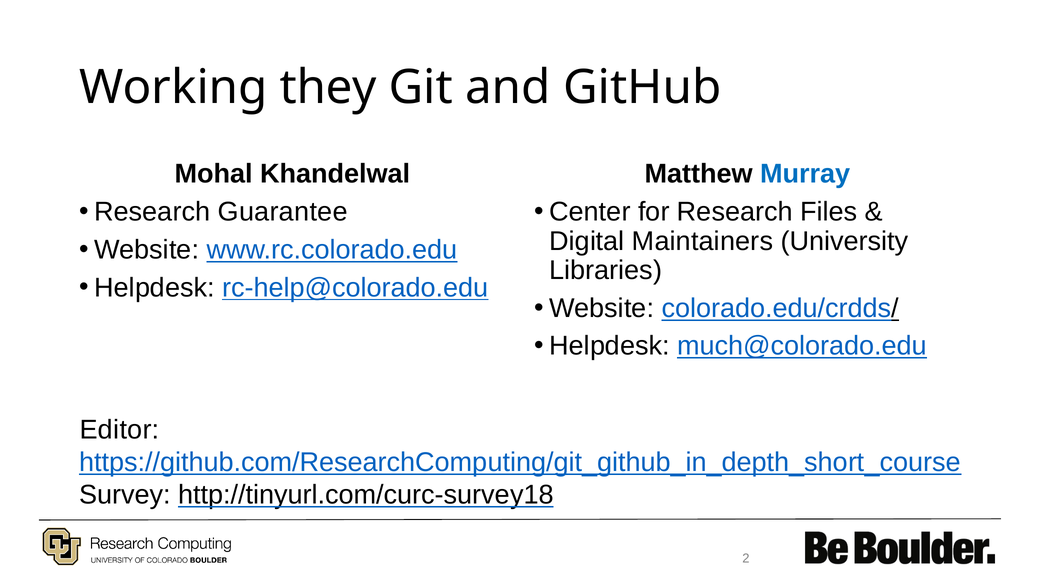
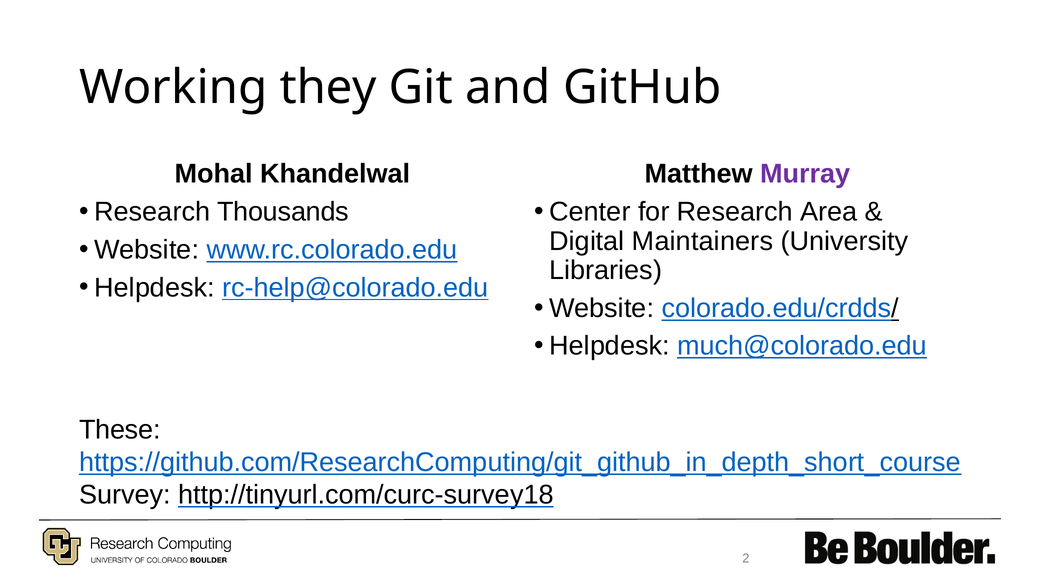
Murray colour: blue -> purple
Guarantee: Guarantee -> Thousands
Files: Files -> Area
Editor: Editor -> These
